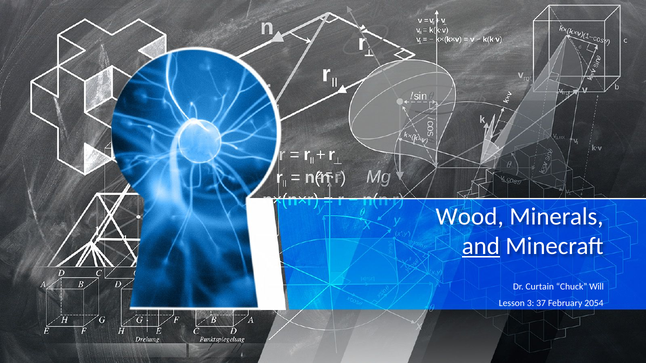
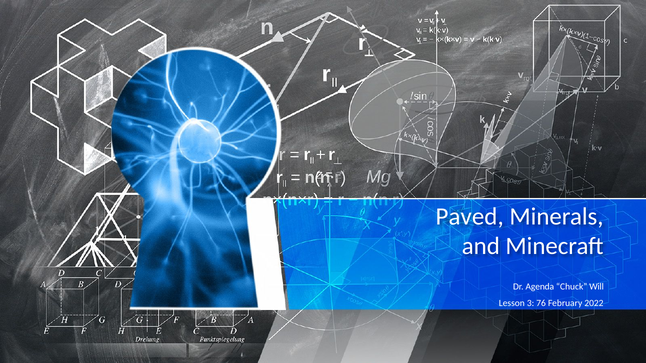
Wood: Wood -> Paved
and underline: present -> none
Curtain: Curtain -> Agenda
37: 37 -> 76
2054: 2054 -> 2022
